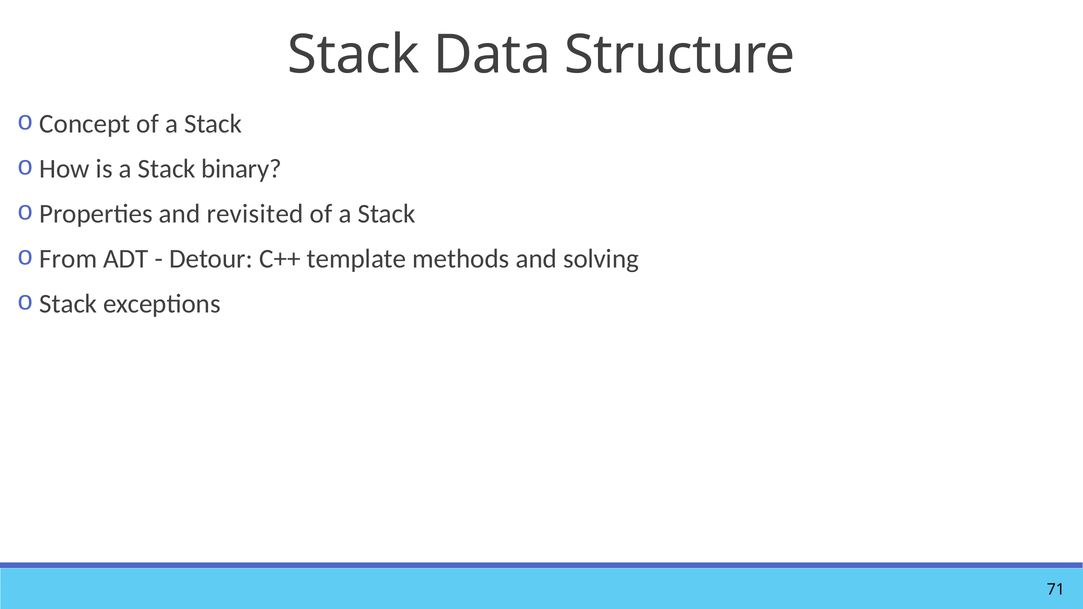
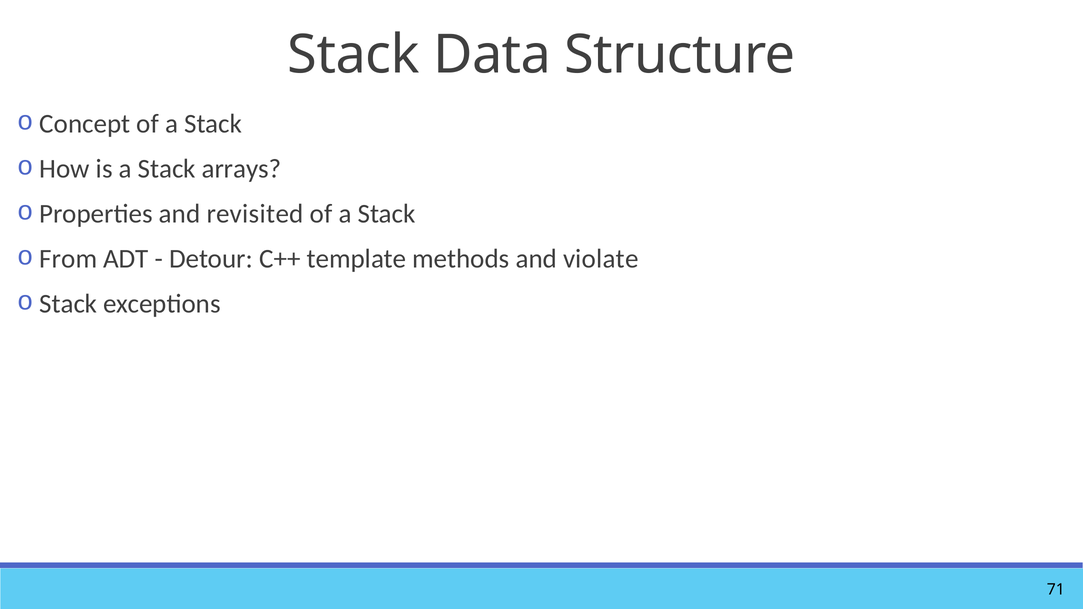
binary: binary -> arrays
solving: solving -> violate
